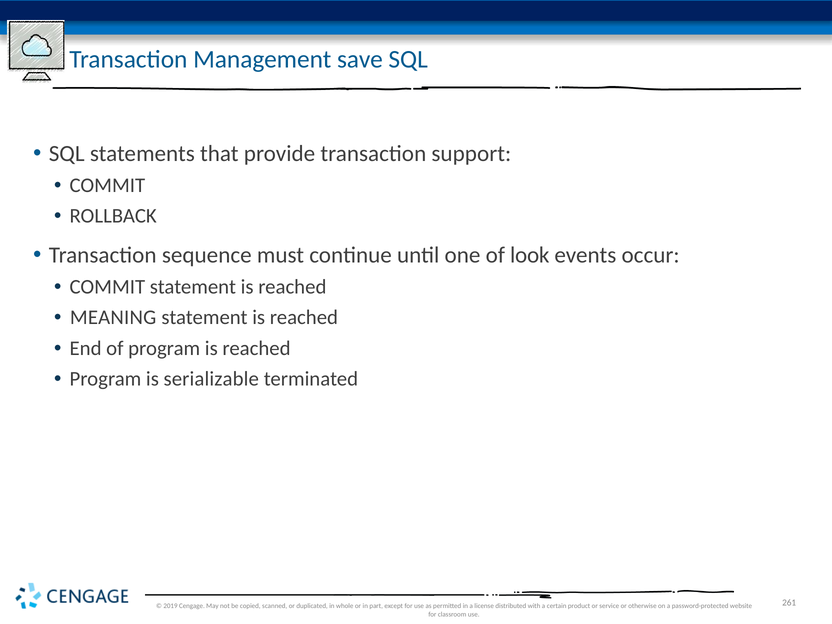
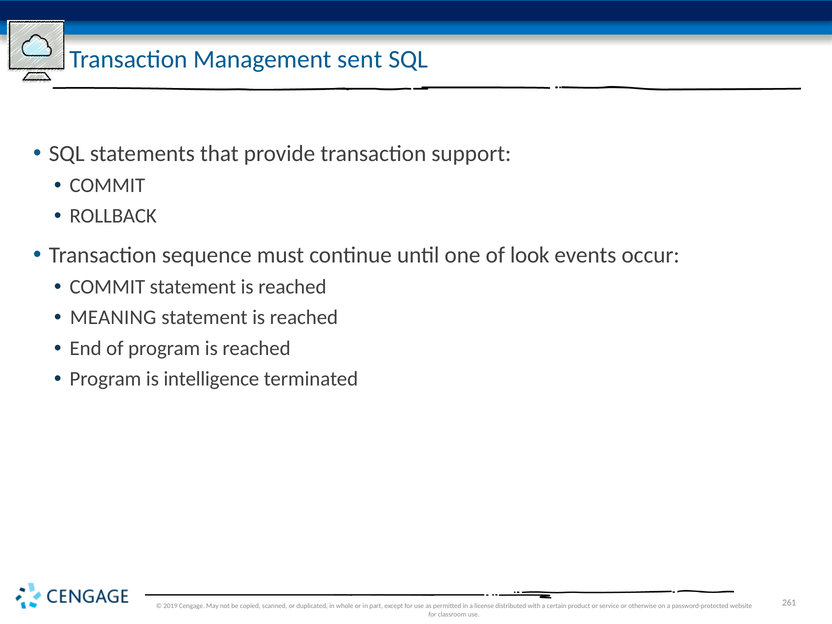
save: save -> sent
serializable: serializable -> intelligence
